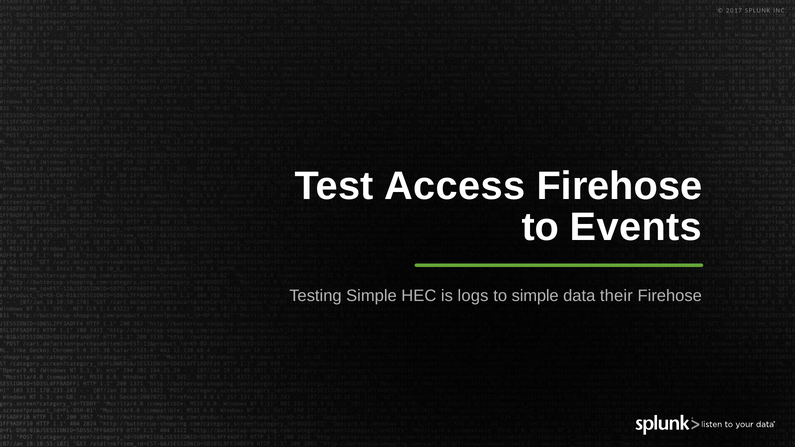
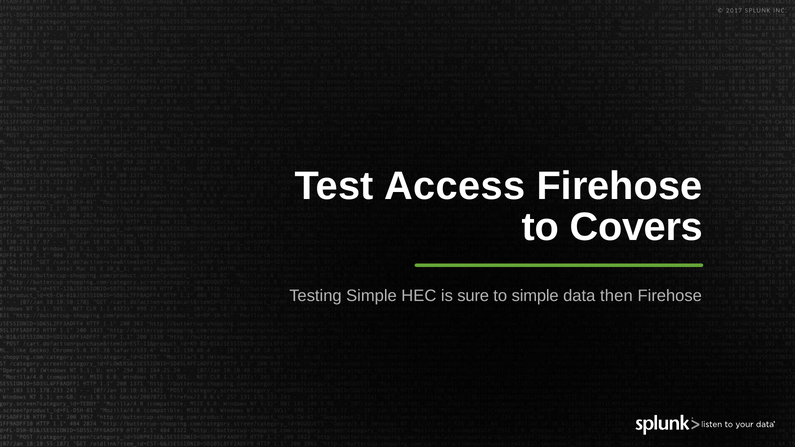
Events: Events -> Covers
logs: logs -> sure
their: their -> then
